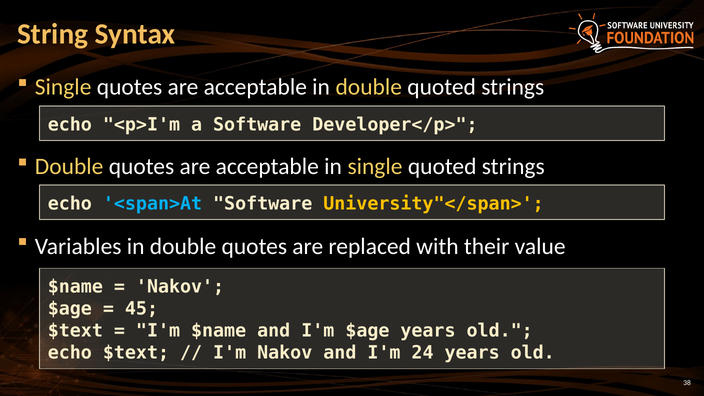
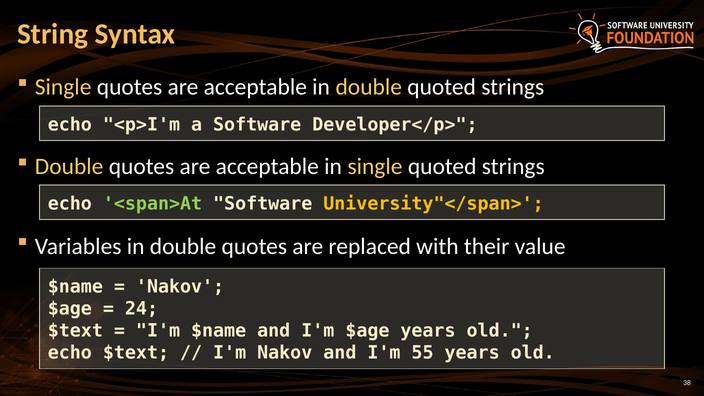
<span>At colour: light blue -> light green
45: 45 -> 24
24: 24 -> 55
